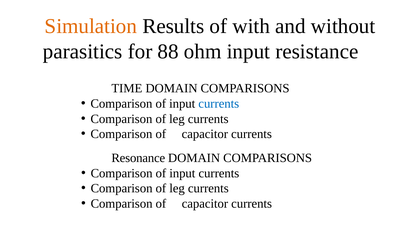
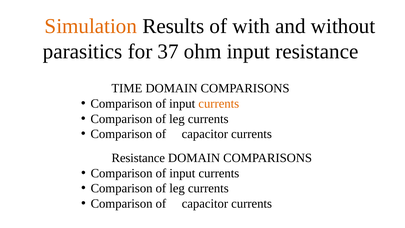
88: 88 -> 37
currents at (219, 104) colour: blue -> orange
Resonance at (138, 158): Resonance -> Resistance
